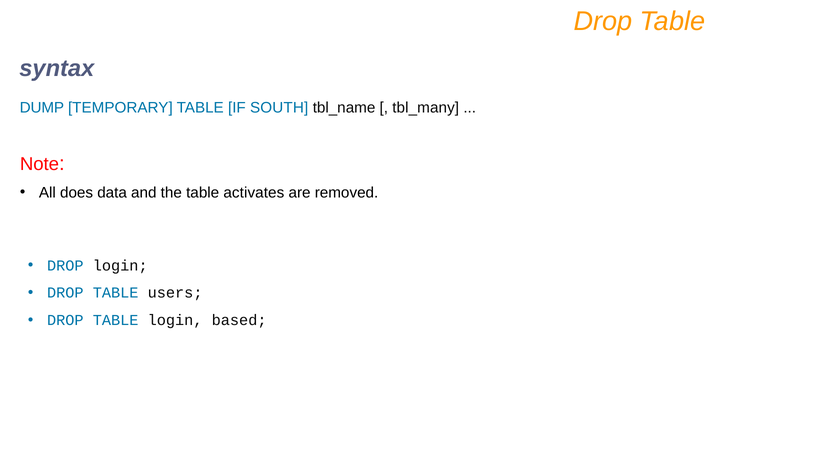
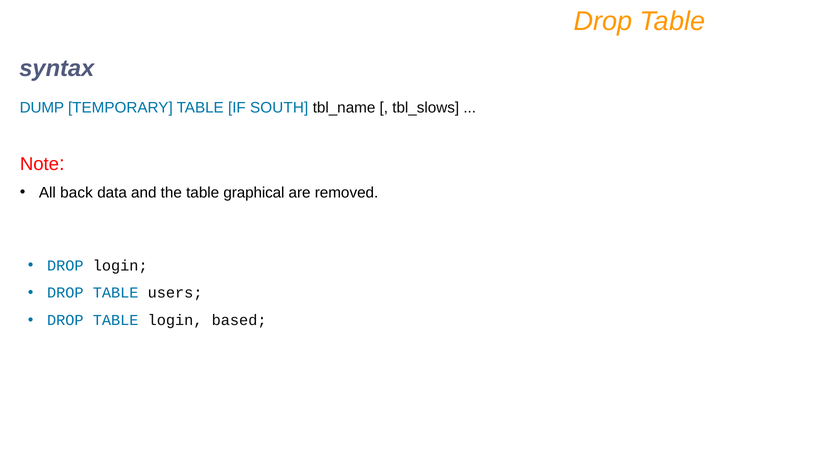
tbl_many: tbl_many -> tbl_slows
does: does -> back
activates: activates -> graphical
